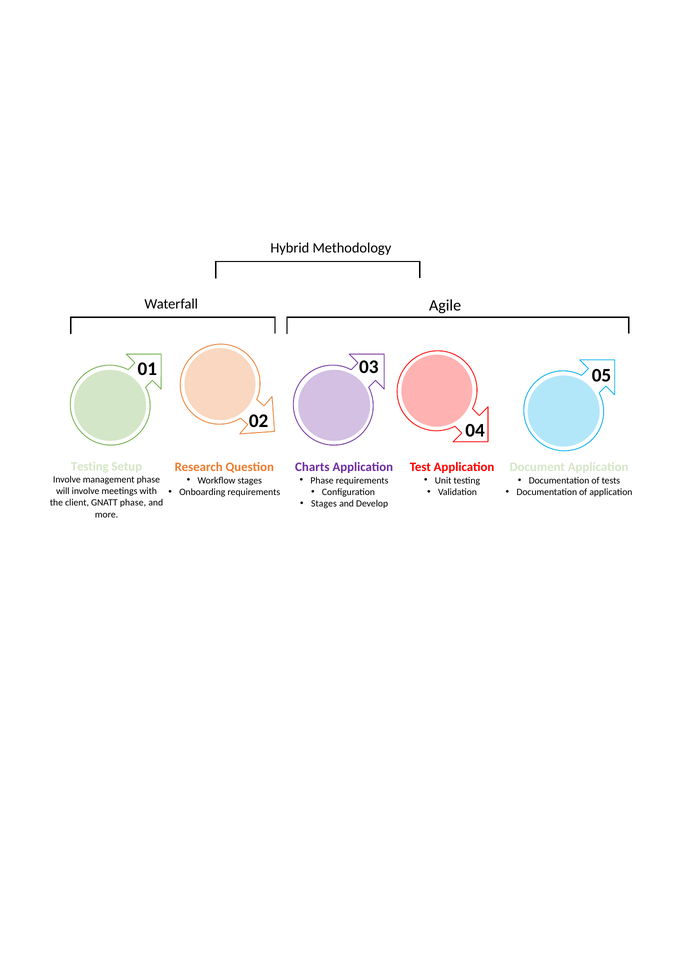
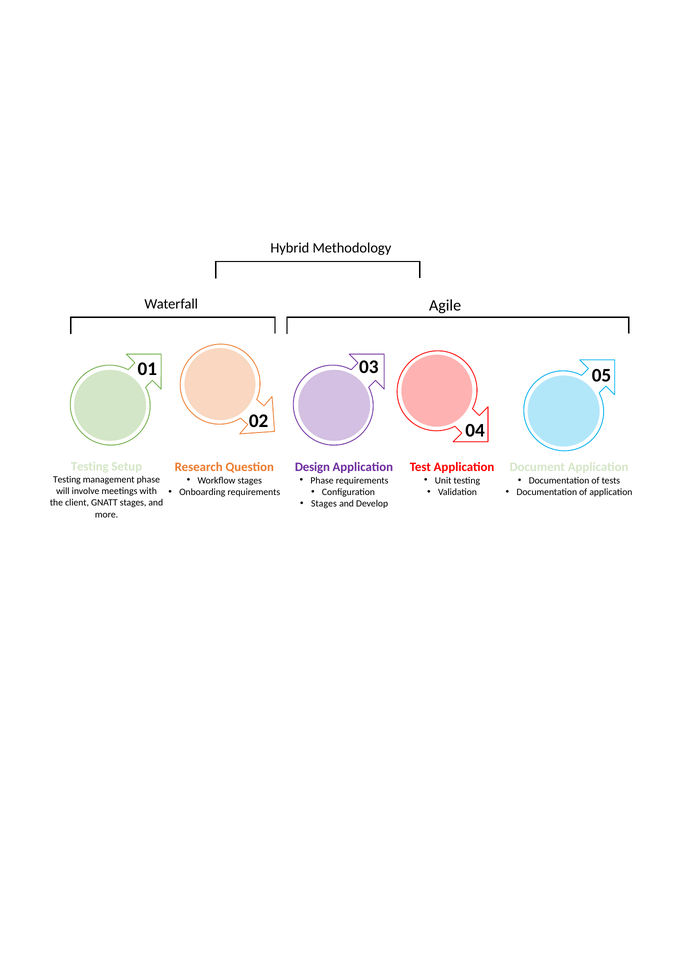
Charts: Charts -> Design
Involve at (67, 479): Involve -> Testing
GNATT phase: phase -> stages
